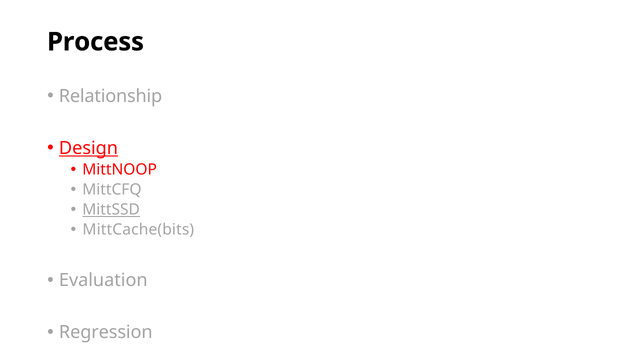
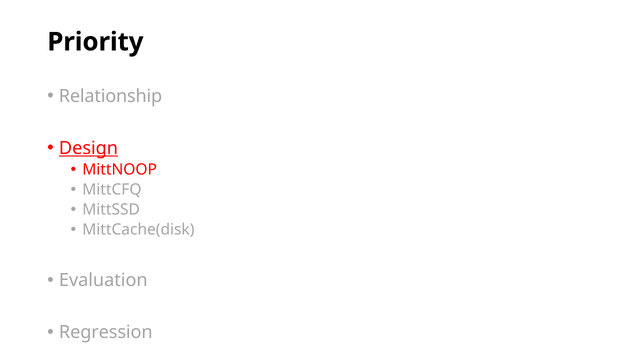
Process: Process -> Priority
MittSSD underline: present -> none
MittCache(bits: MittCache(bits -> MittCache(disk
